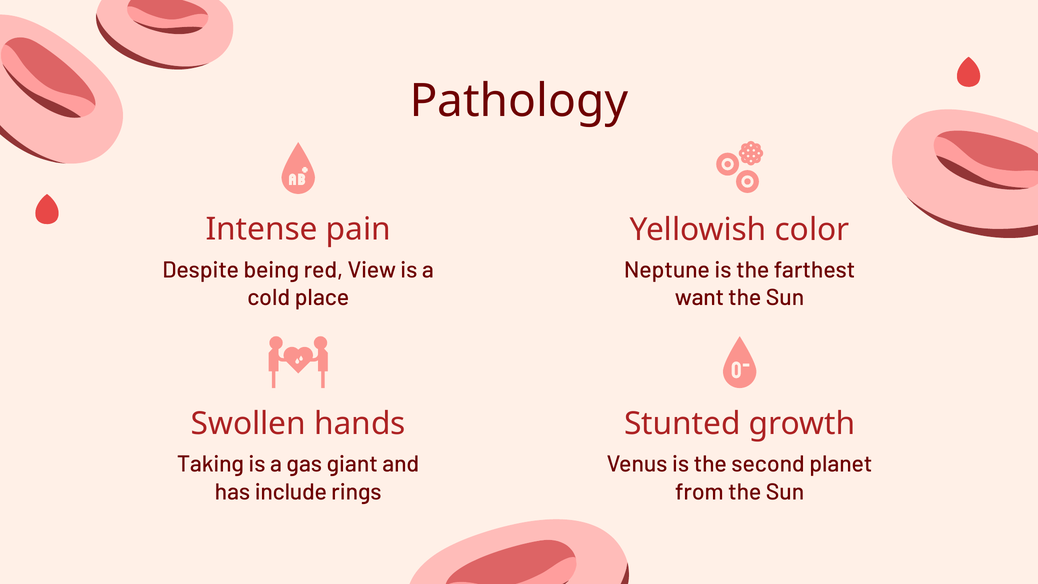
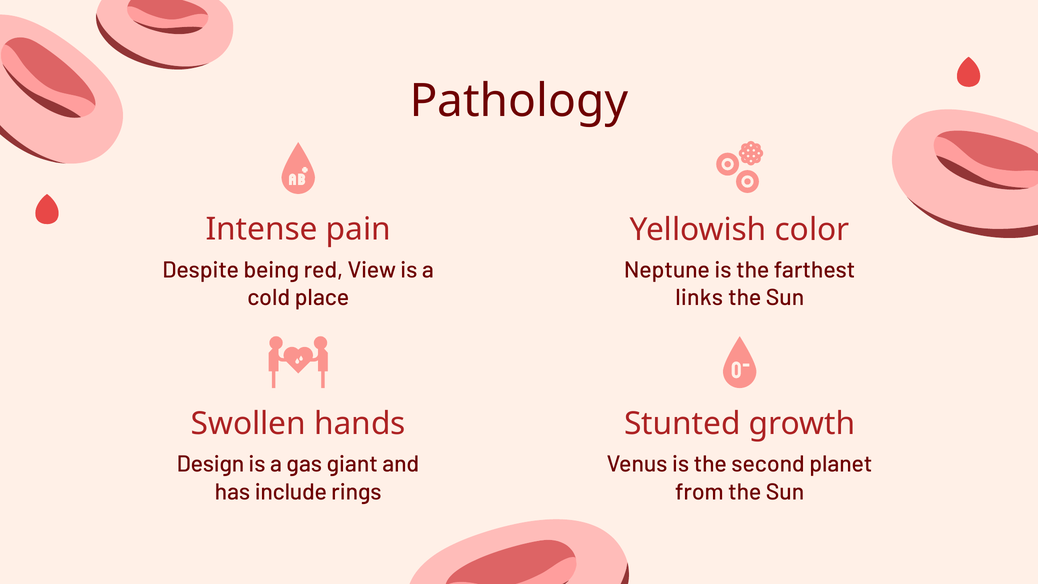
want: want -> links
Taking: Taking -> Design
